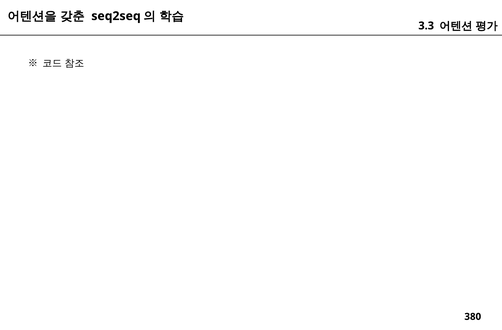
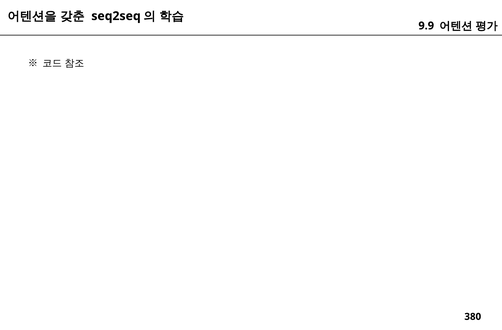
3.3: 3.3 -> 9.9
